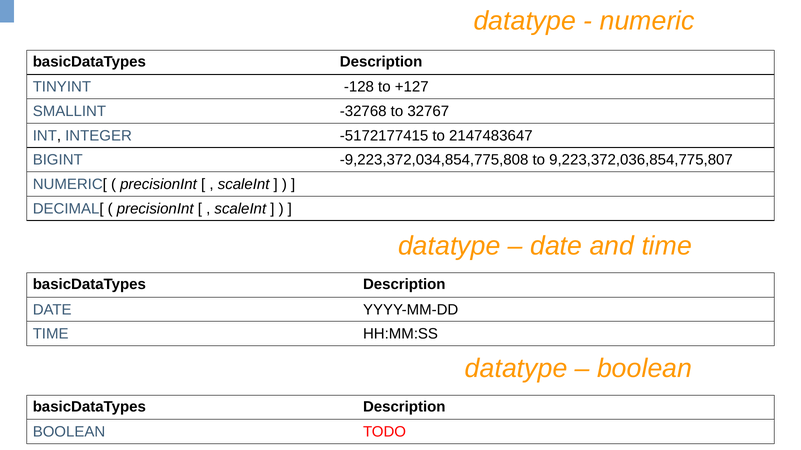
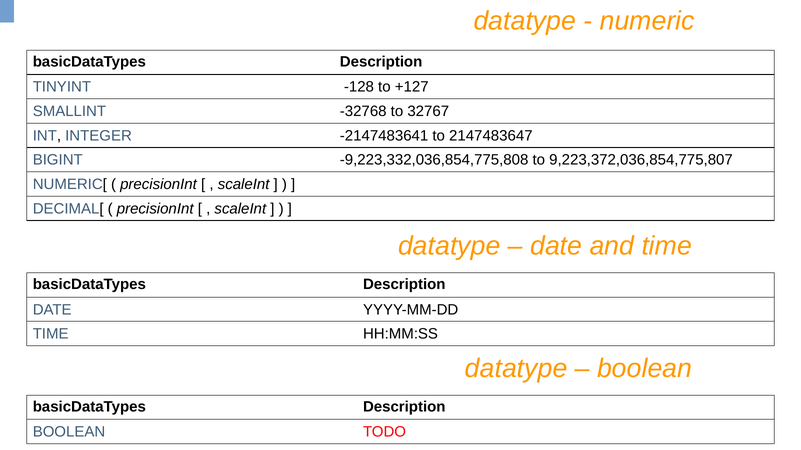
-5172177415: -5172177415 -> -2147483641
-9,223,372,034,854,775,808: -9,223,372,034,854,775,808 -> -9,223,332,036,854,775,808
